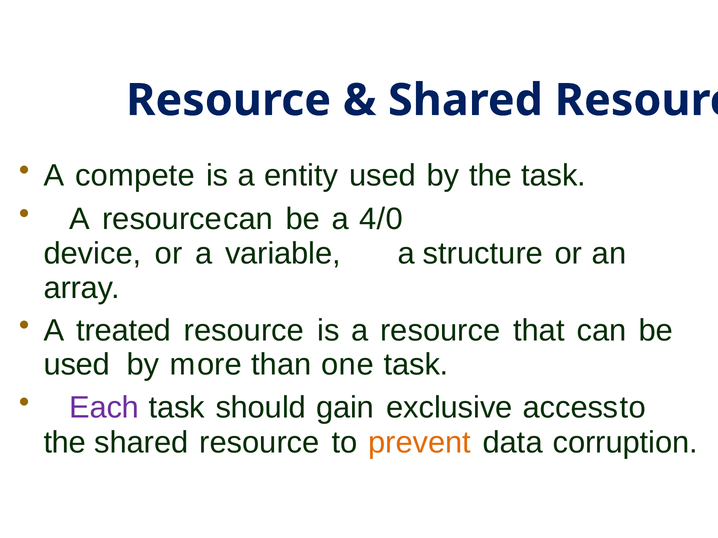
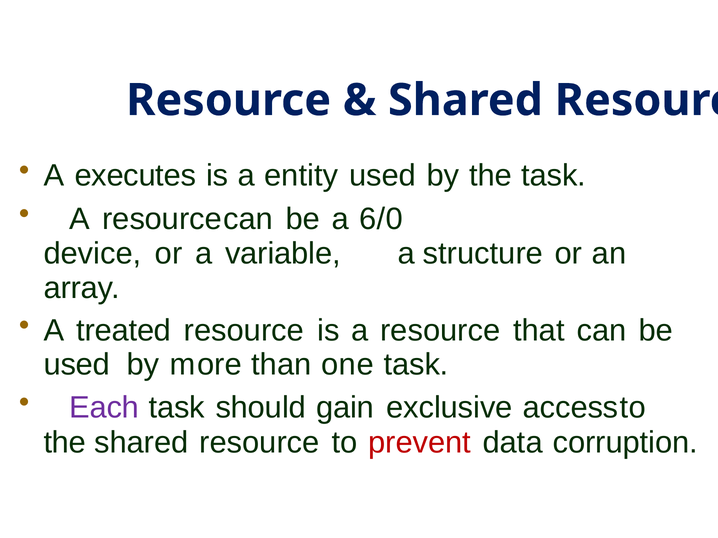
compete: compete -> executes
4/0: 4/0 -> 6/0
prevent colour: orange -> red
